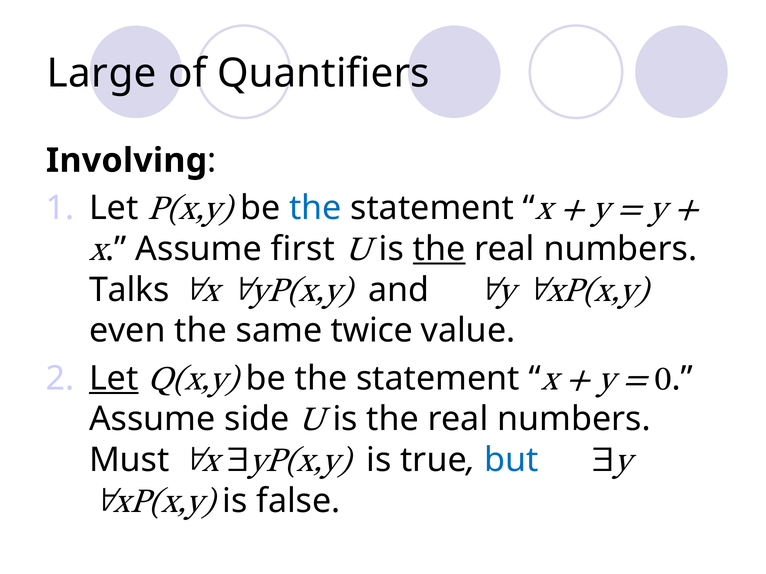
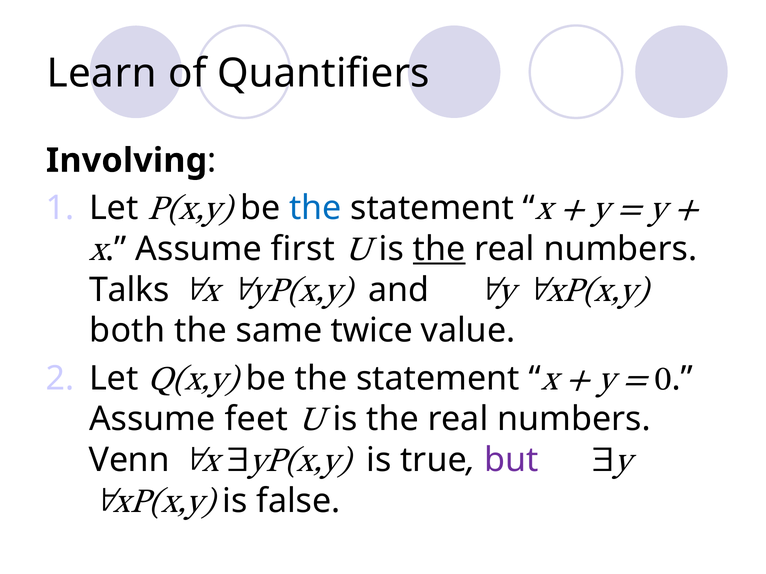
Large: Large -> Learn
even: even -> both
Let at (114, 379) underline: present -> none
side: side -> feet
Must: Must -> Venn
but colour: blue -> purple
